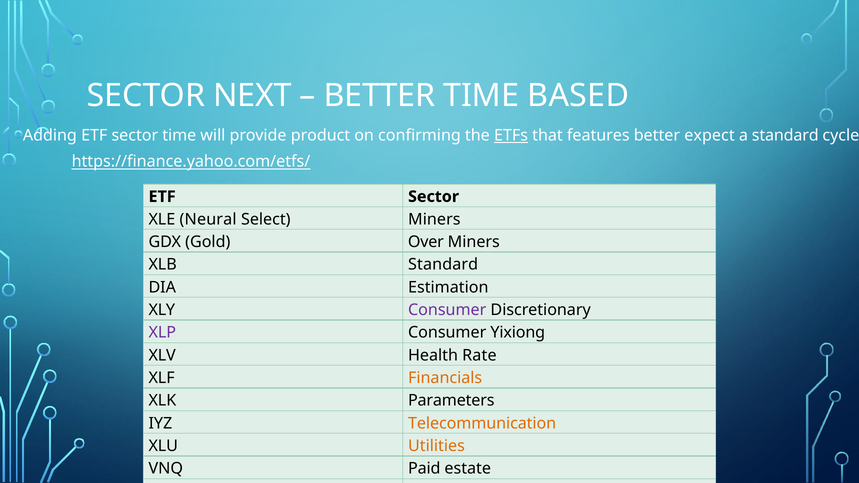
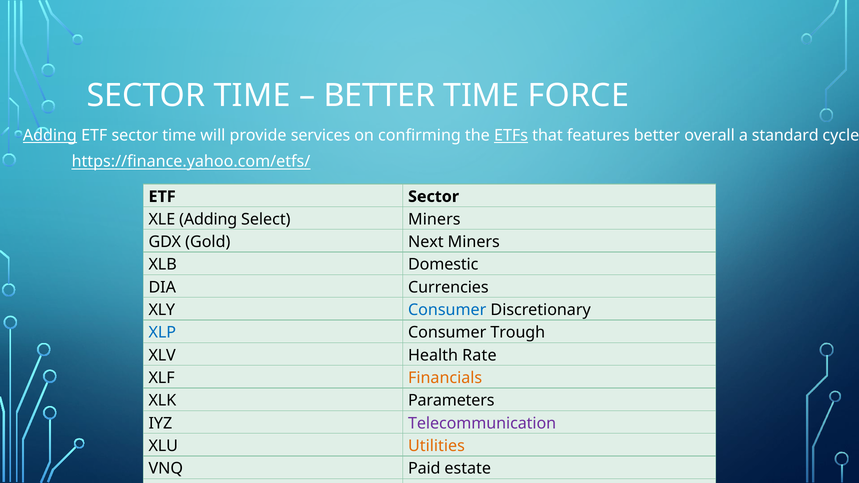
NEXT at (252, 95): NEXT -> TIME
BASED: BASED -> FORCE
Adding at (50, 136) underline: none -> present
product: product -> services
expect: expect -> overall
XLE Neural: Neural -> Adding
Over: Over -> Next
XLB Standard: Standard -> Domestic
Estimation: Estimation -> Currencies
Consumer at (447, 310) colour: purple -> blue
XLP colour: purple -> blue
Yixiong: Yixiong -> Trough
Telecommunication colour: orange -> purple
